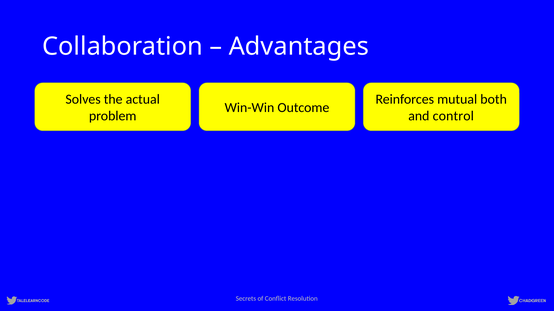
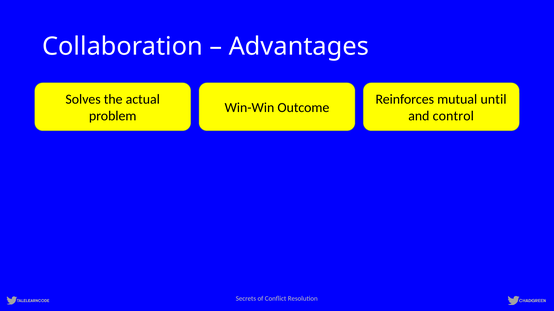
both: both -> until
